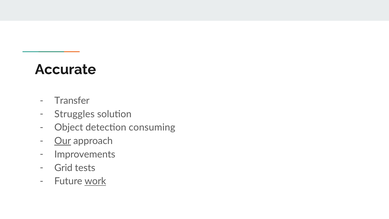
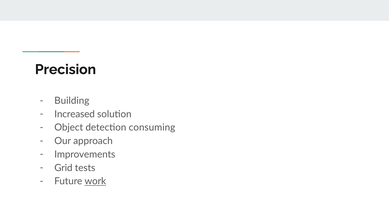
Accurate: Accurate -> Precision
Transfer: Transfer -> Building
Struggles: Struggles -> Increased
Our underline: present -> none
